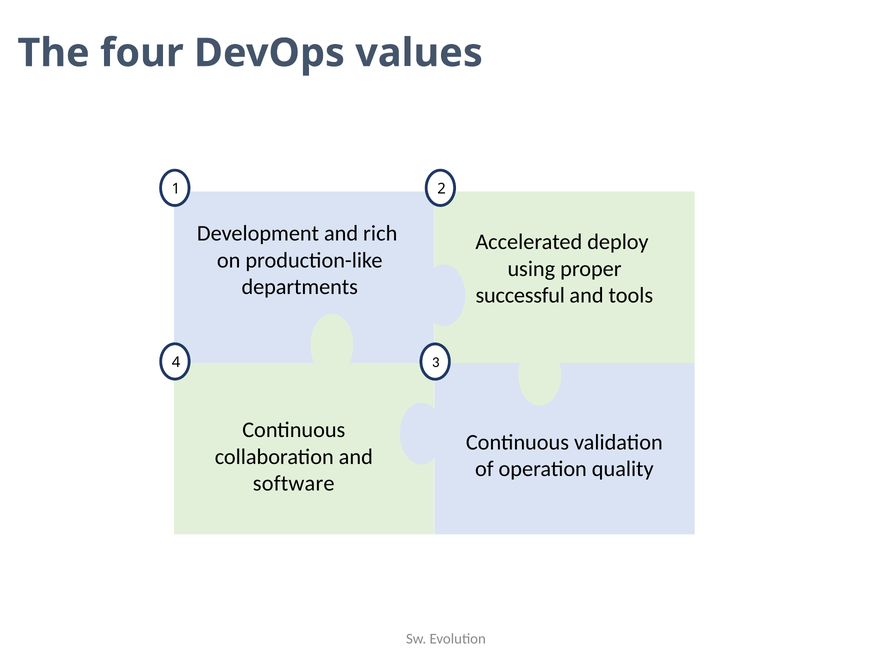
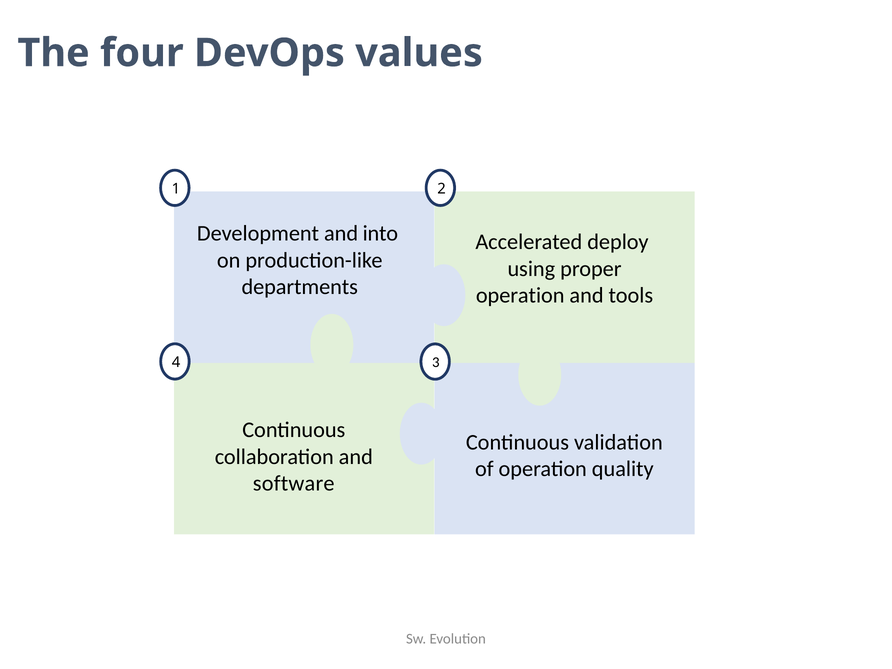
rich: rich -> into
successful at (520, 295): successful -> operation
